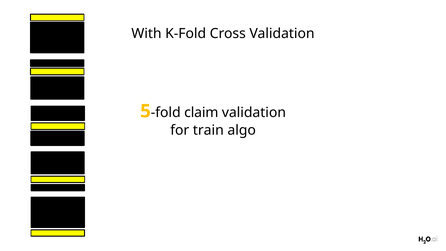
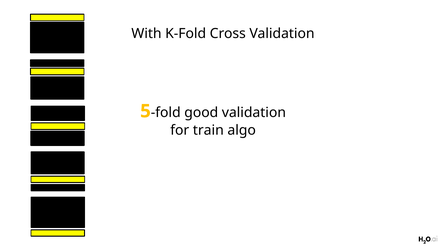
claim: claim -> good
